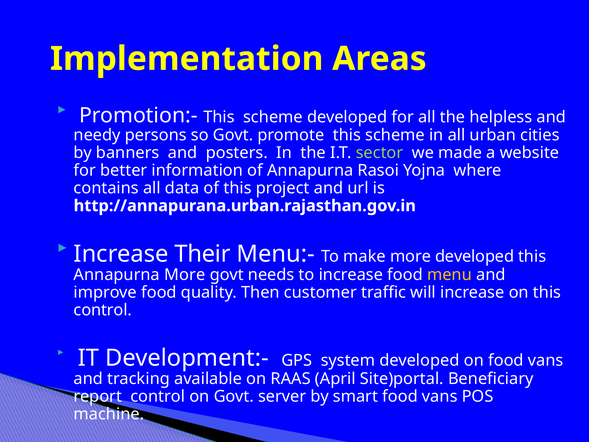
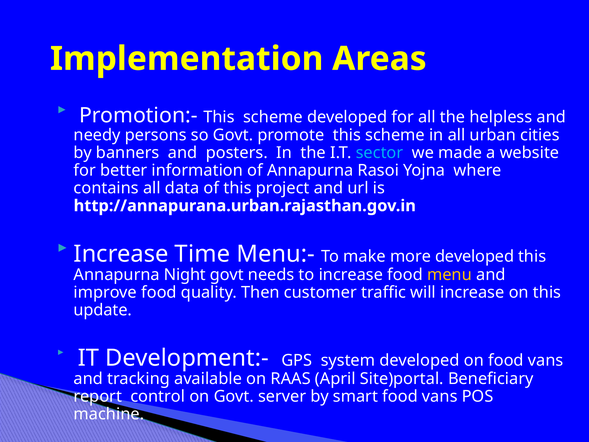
sector colour: light green -> light blue
Their: Their -> Time
Annapurna More: More -> Night
control at (103, 310): control -> update
